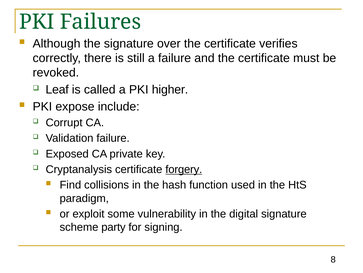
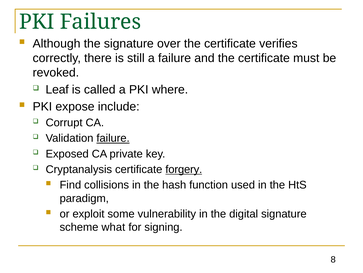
higher: higher -> where
failure at (113, 138) underline: none -> present
party: party -> what
